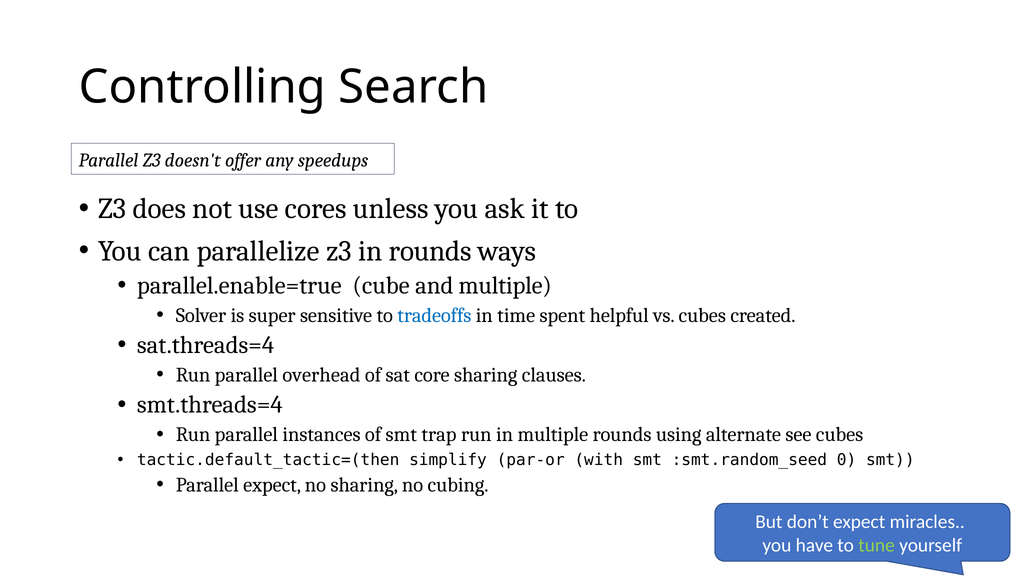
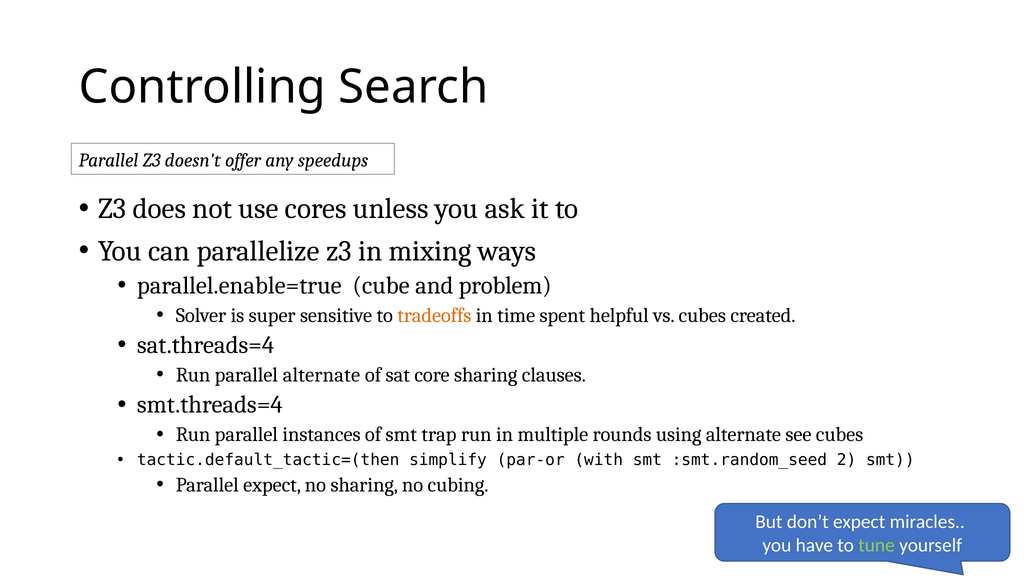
in rounds: rounds -> mixing
and multiple: multiple -> problem
tradeoffs colour: blue -> orange
parallel overhead: overhead -> alternate
0: 0 -> 2
